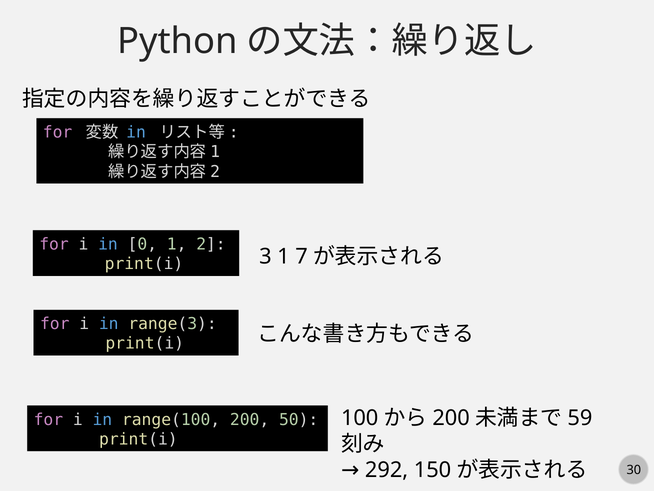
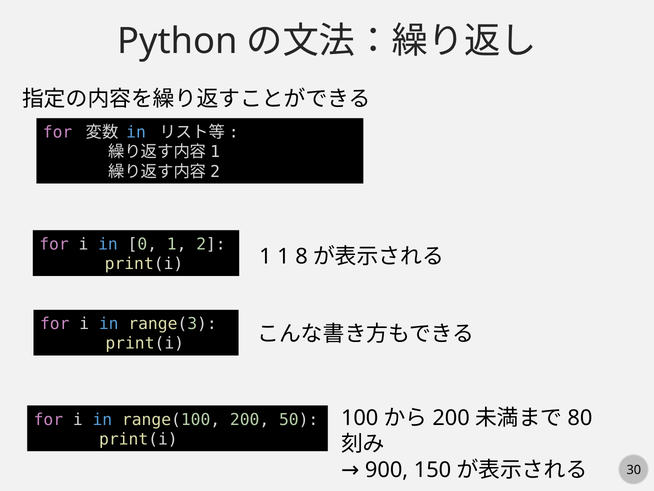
print(i 3: 3 -> 1
7: 7 -> 8
59: 59 -> 80
292: 292 -> 900
